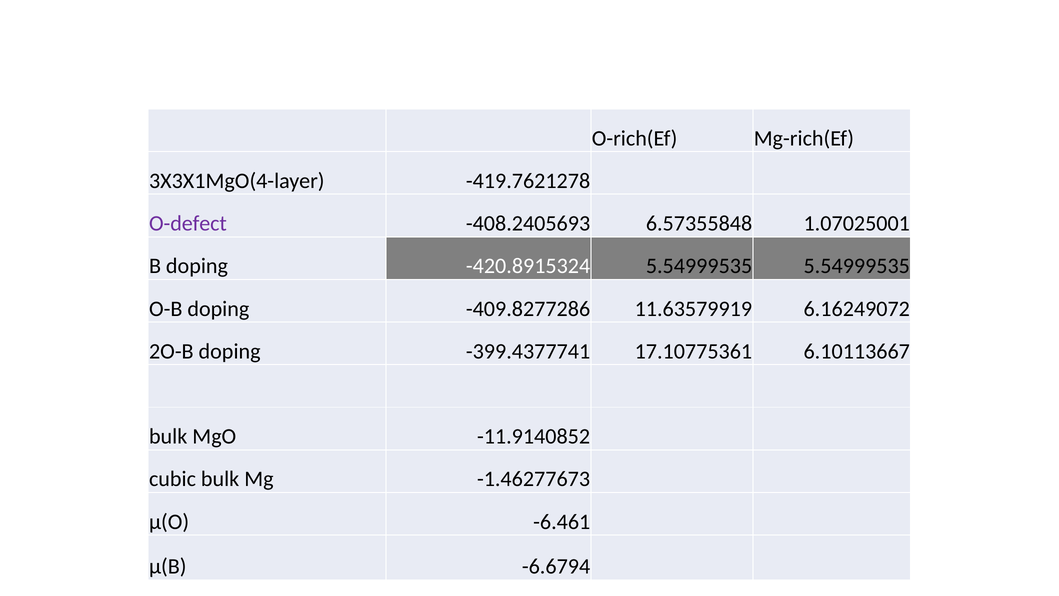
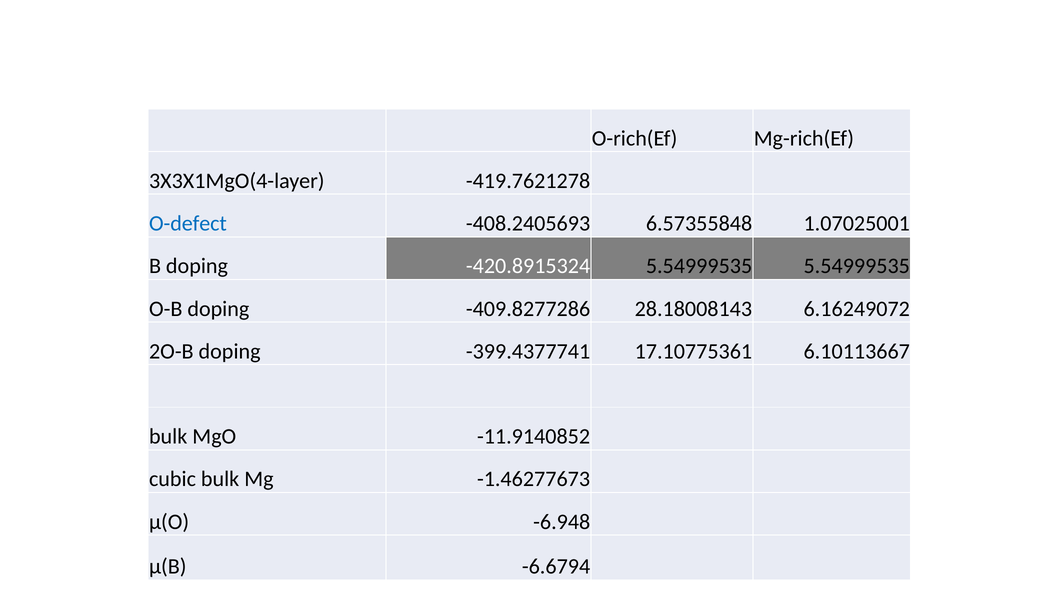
O-defect colour: purple -> blue
11.63579919: 11.63579919 -> 28.18008143
-6.461: -6.461 -> -6.948
